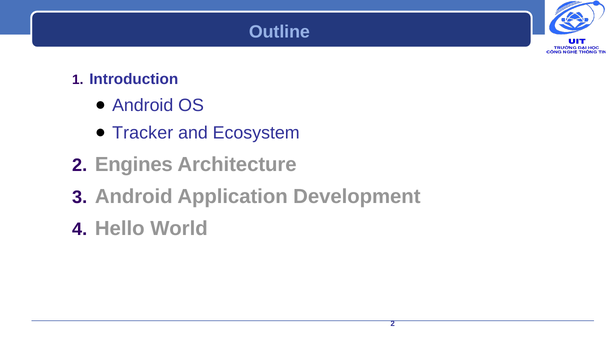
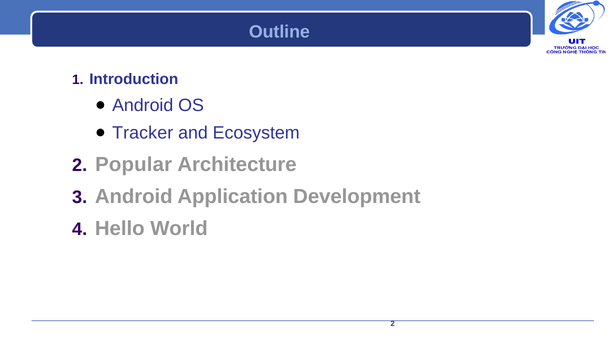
Engines: Engines -> Popular
